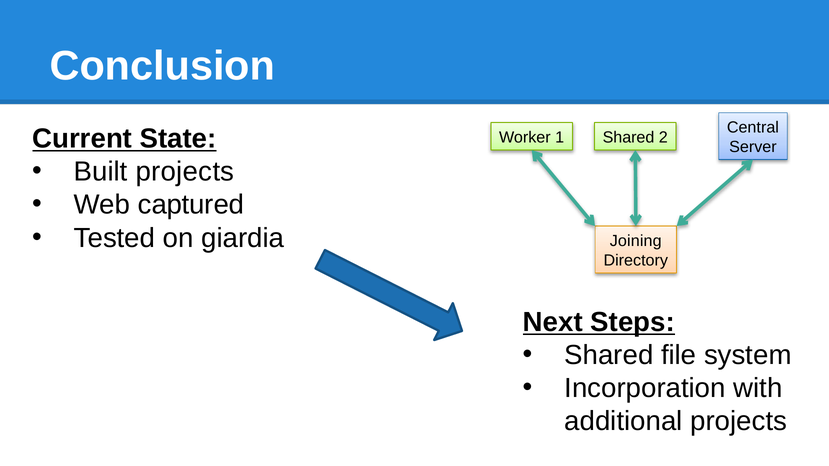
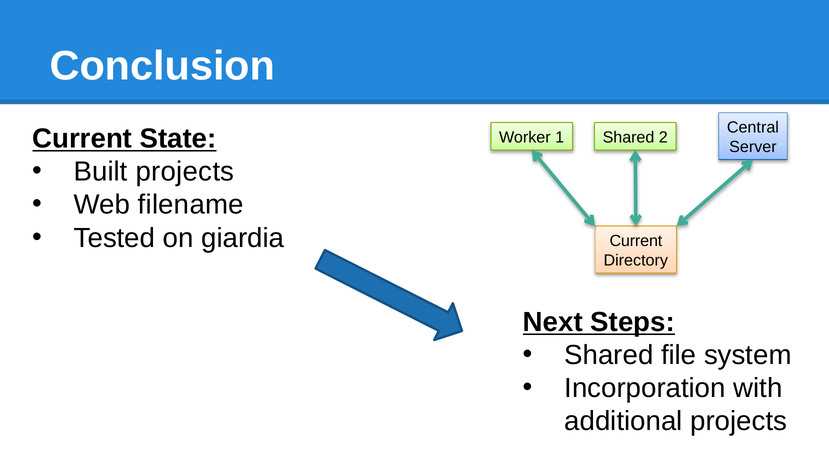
captured: captured -> filename
Joining at (636, 241): Joining -> Current
